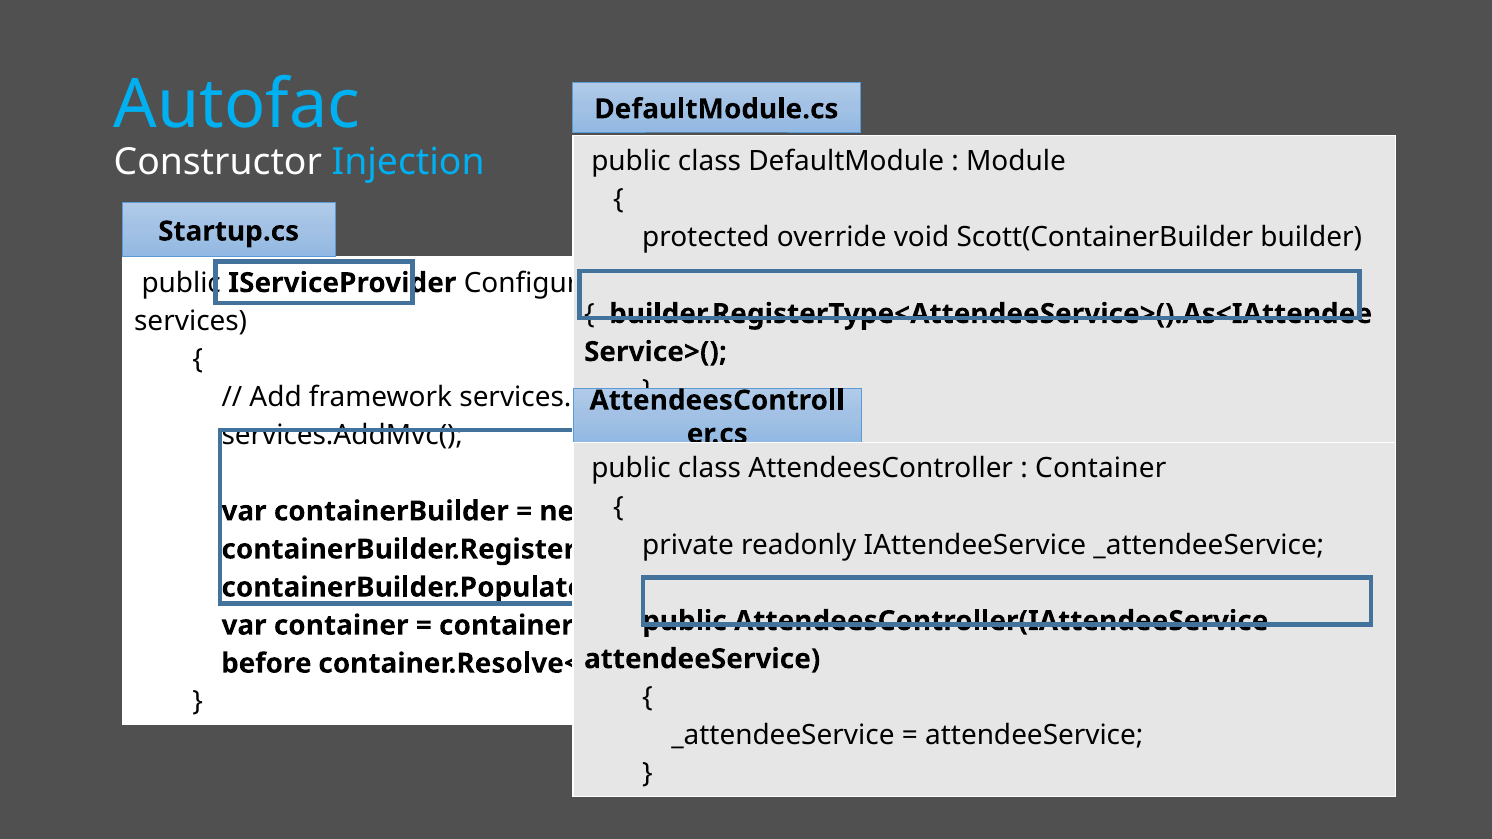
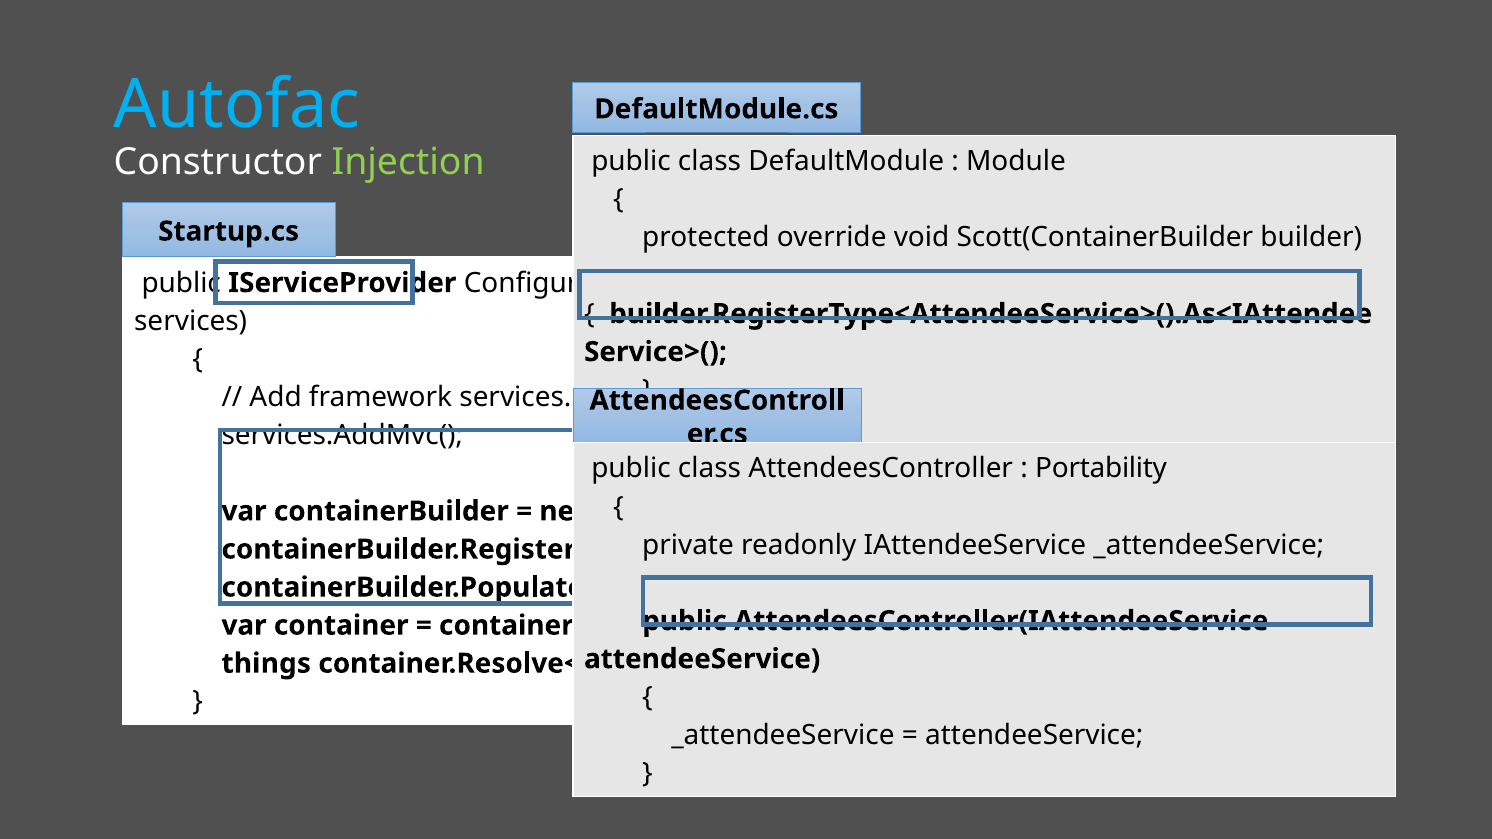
Injection colour: light blue -> light green
Container at (1101, 469): Container -> Portability
before: before -> things
